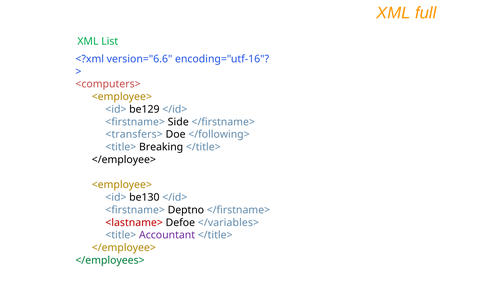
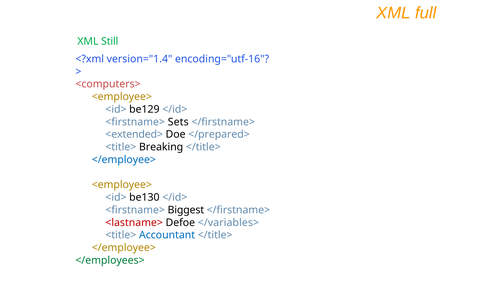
List: List -> Still
version="6.6: version="6.6 -> version="1.4
Side: Side -> Sets
<transfers>: <transfers> -> <extended>
</following>: </following> -> </prepared>
</employee> at (124, 160) colour: black -> blue
Deptno: Deptno -> Biggest
Accountant colour: purple -> blue
